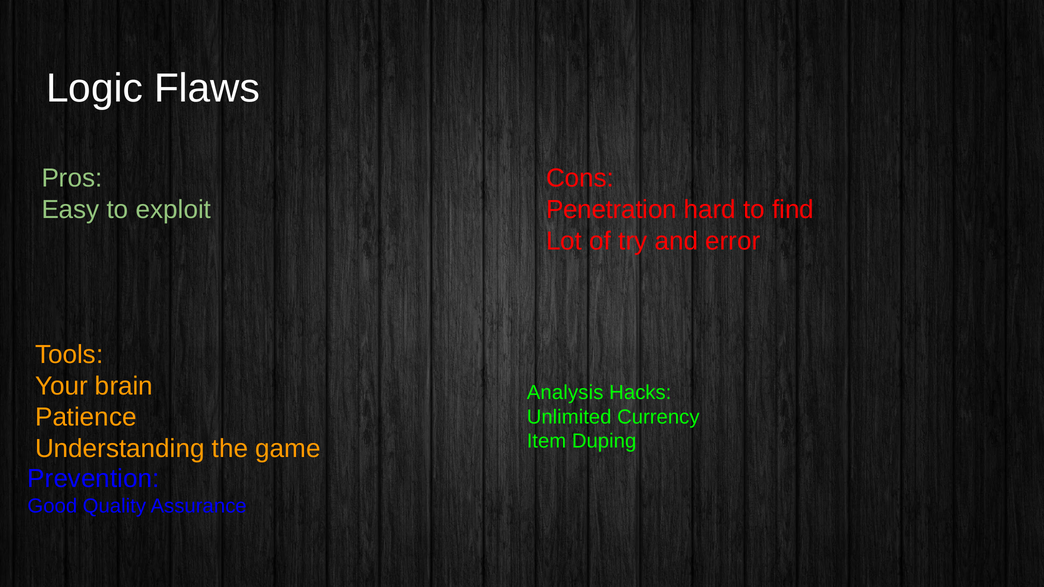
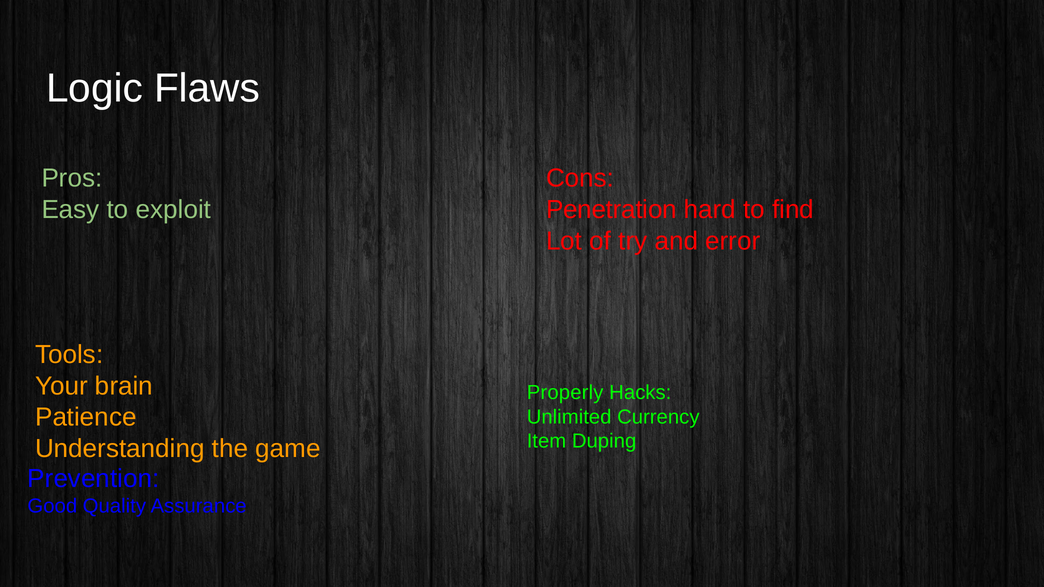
Analysis: Analysis -> Properly
